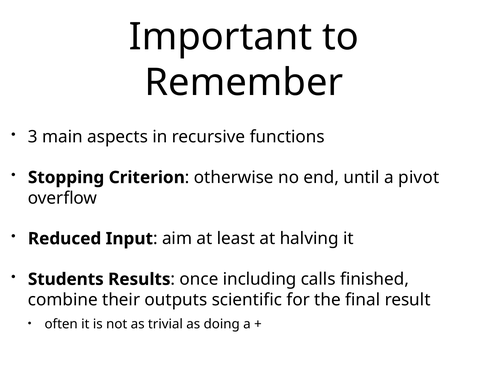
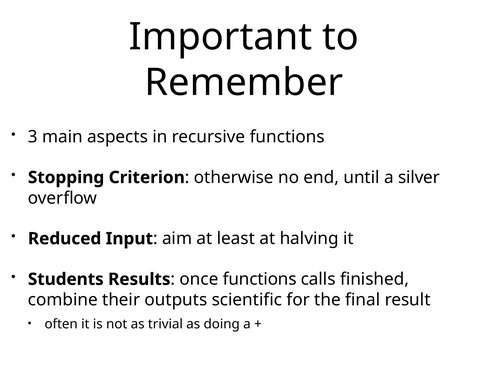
pivot: pivot -> silver
once including: including -> functions
